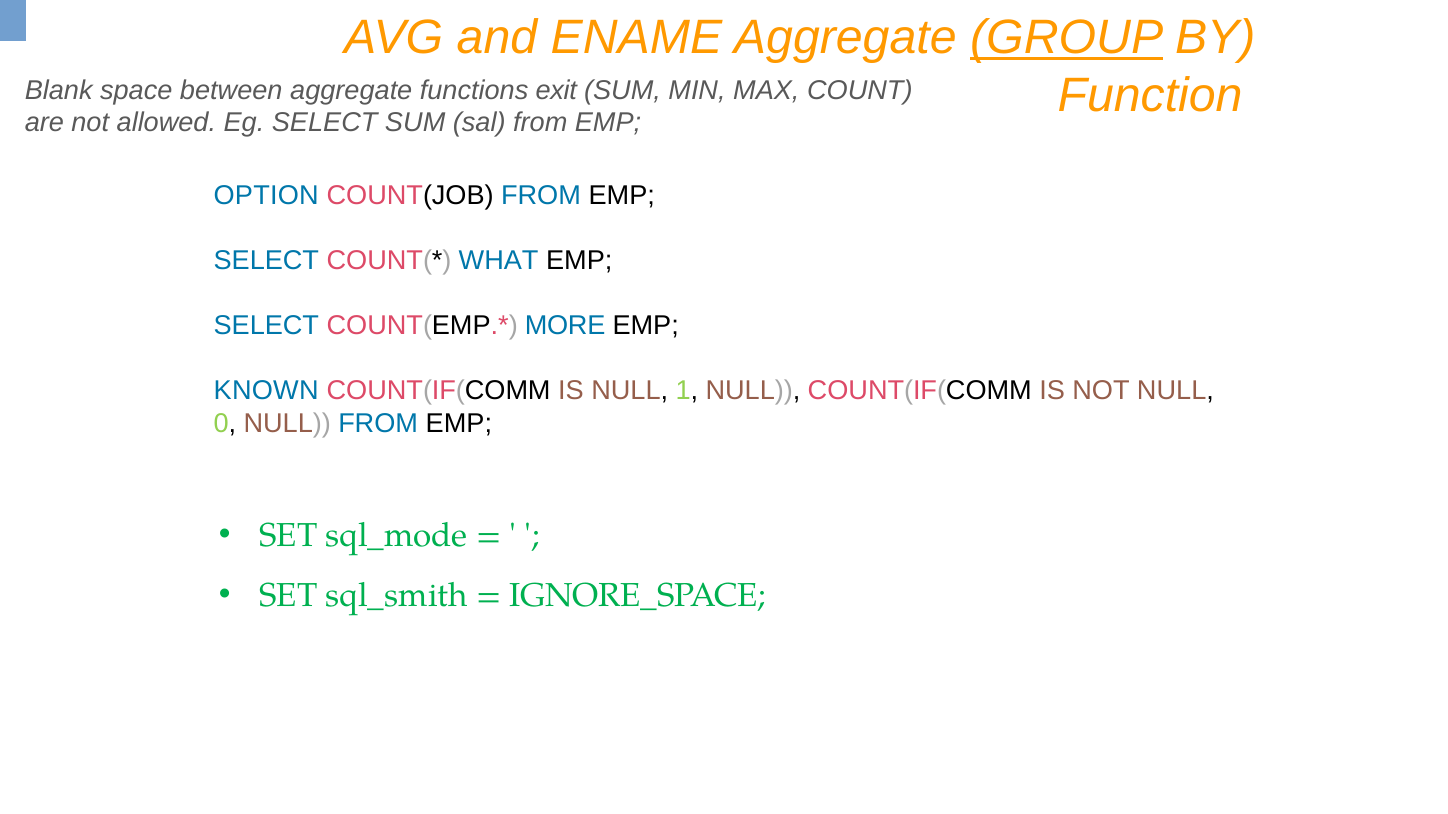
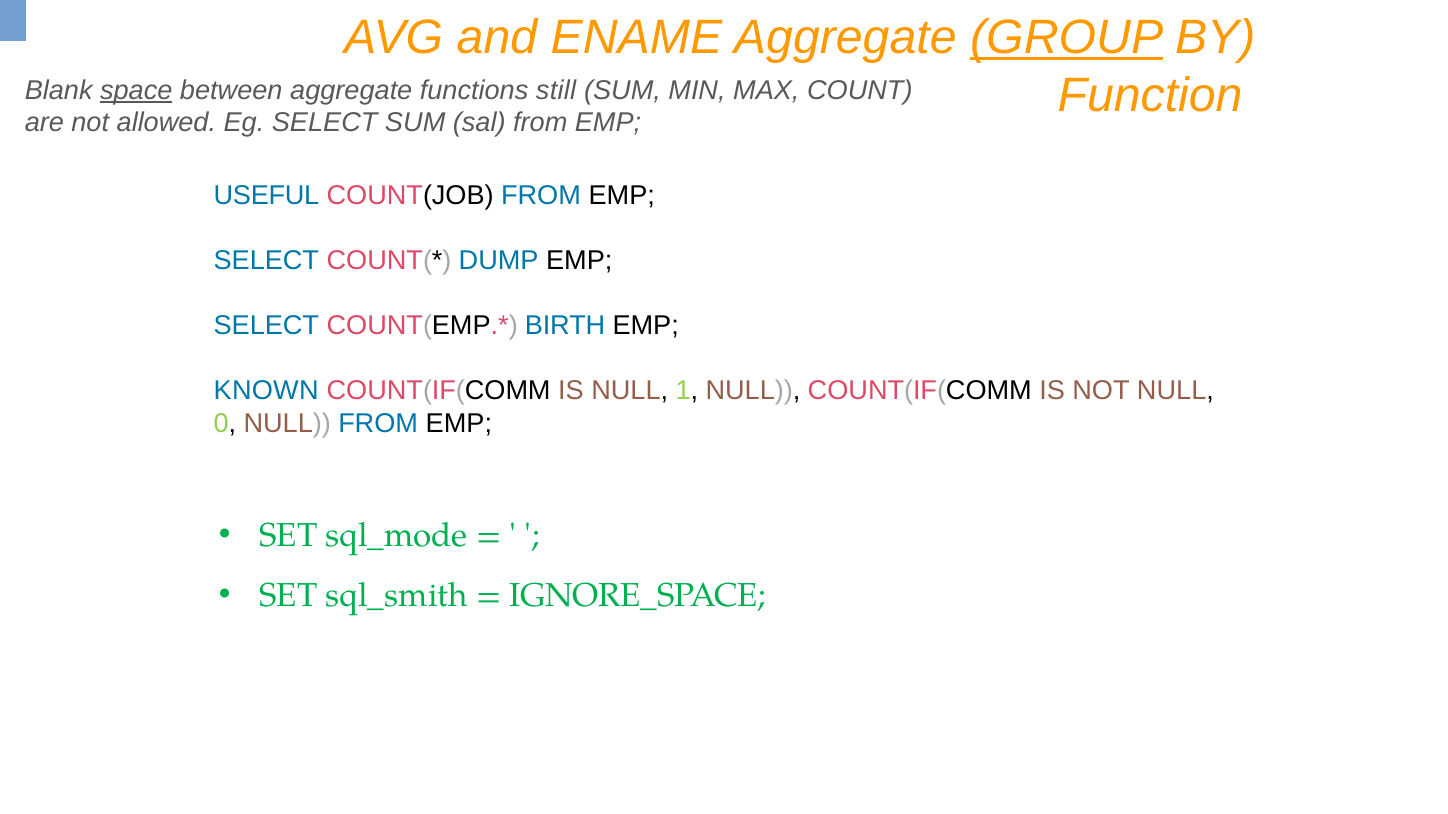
space underline: none -> present
exit: exit -> still
OPTION: OPTION -> USEFUL
WHAT: WHAT -> DUMP
MORE: MORE -> BIRTH
